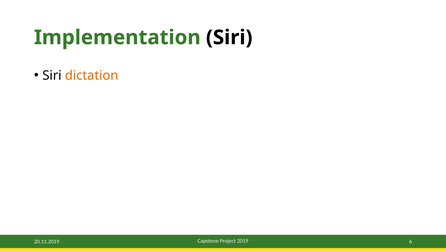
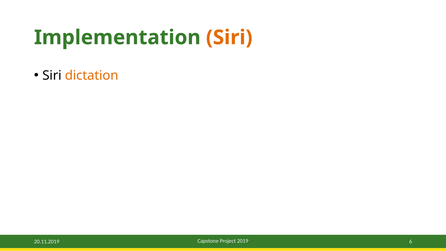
Siri at (229, 37) colour: black -> orange
